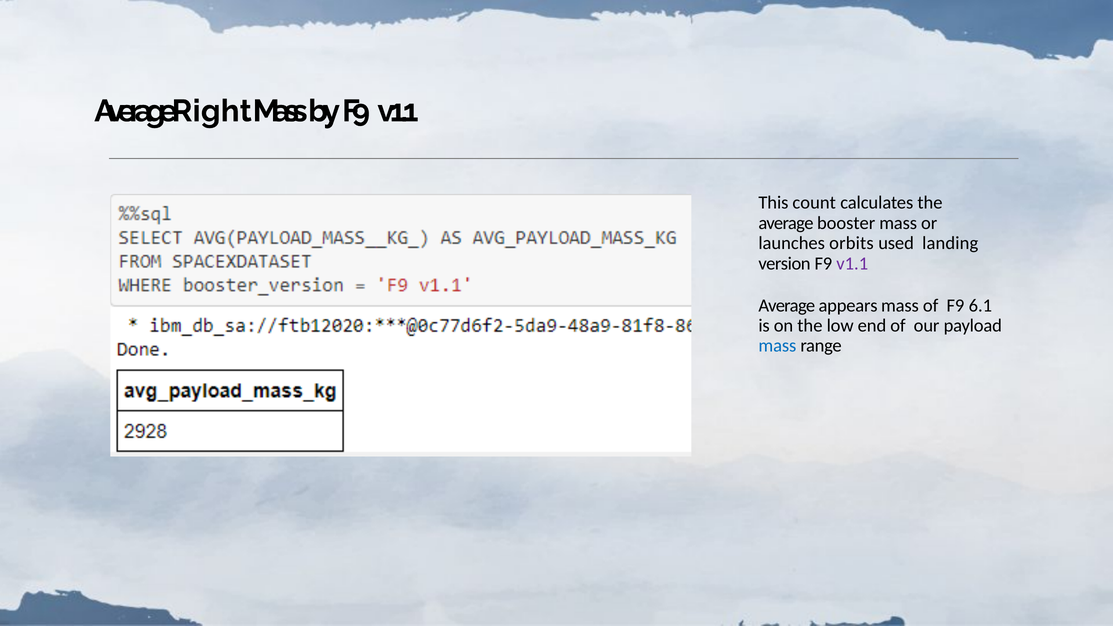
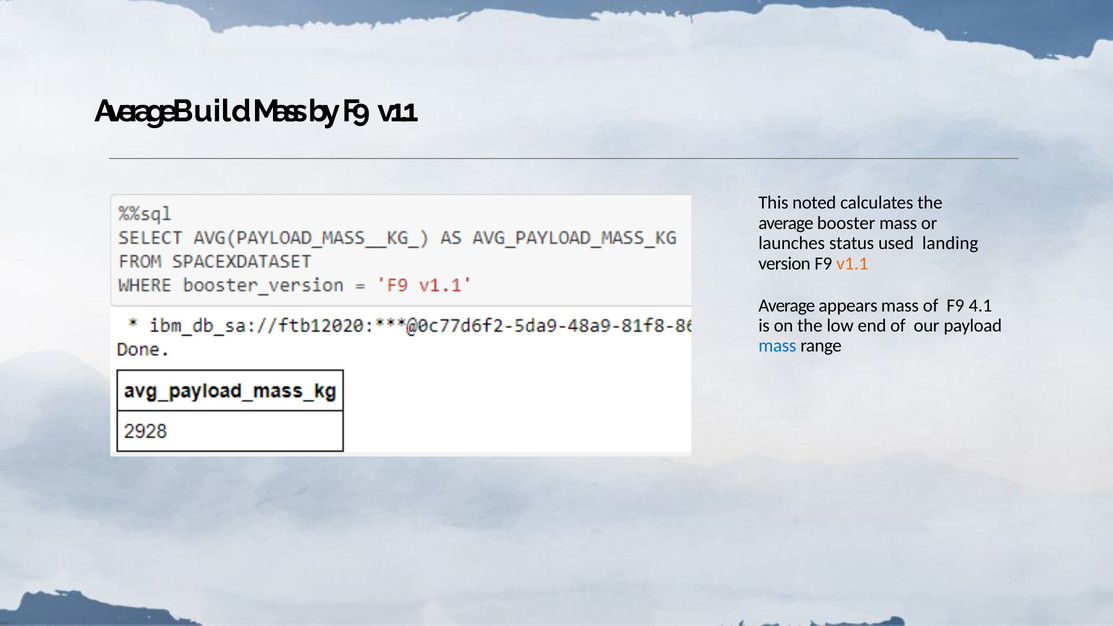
Right: Right -> Build
count: count -> noted
orbits: orbits -> status
v1.1 at (852, 264) colour: purple -> orange
6.1: 6.1 -> 4.1
